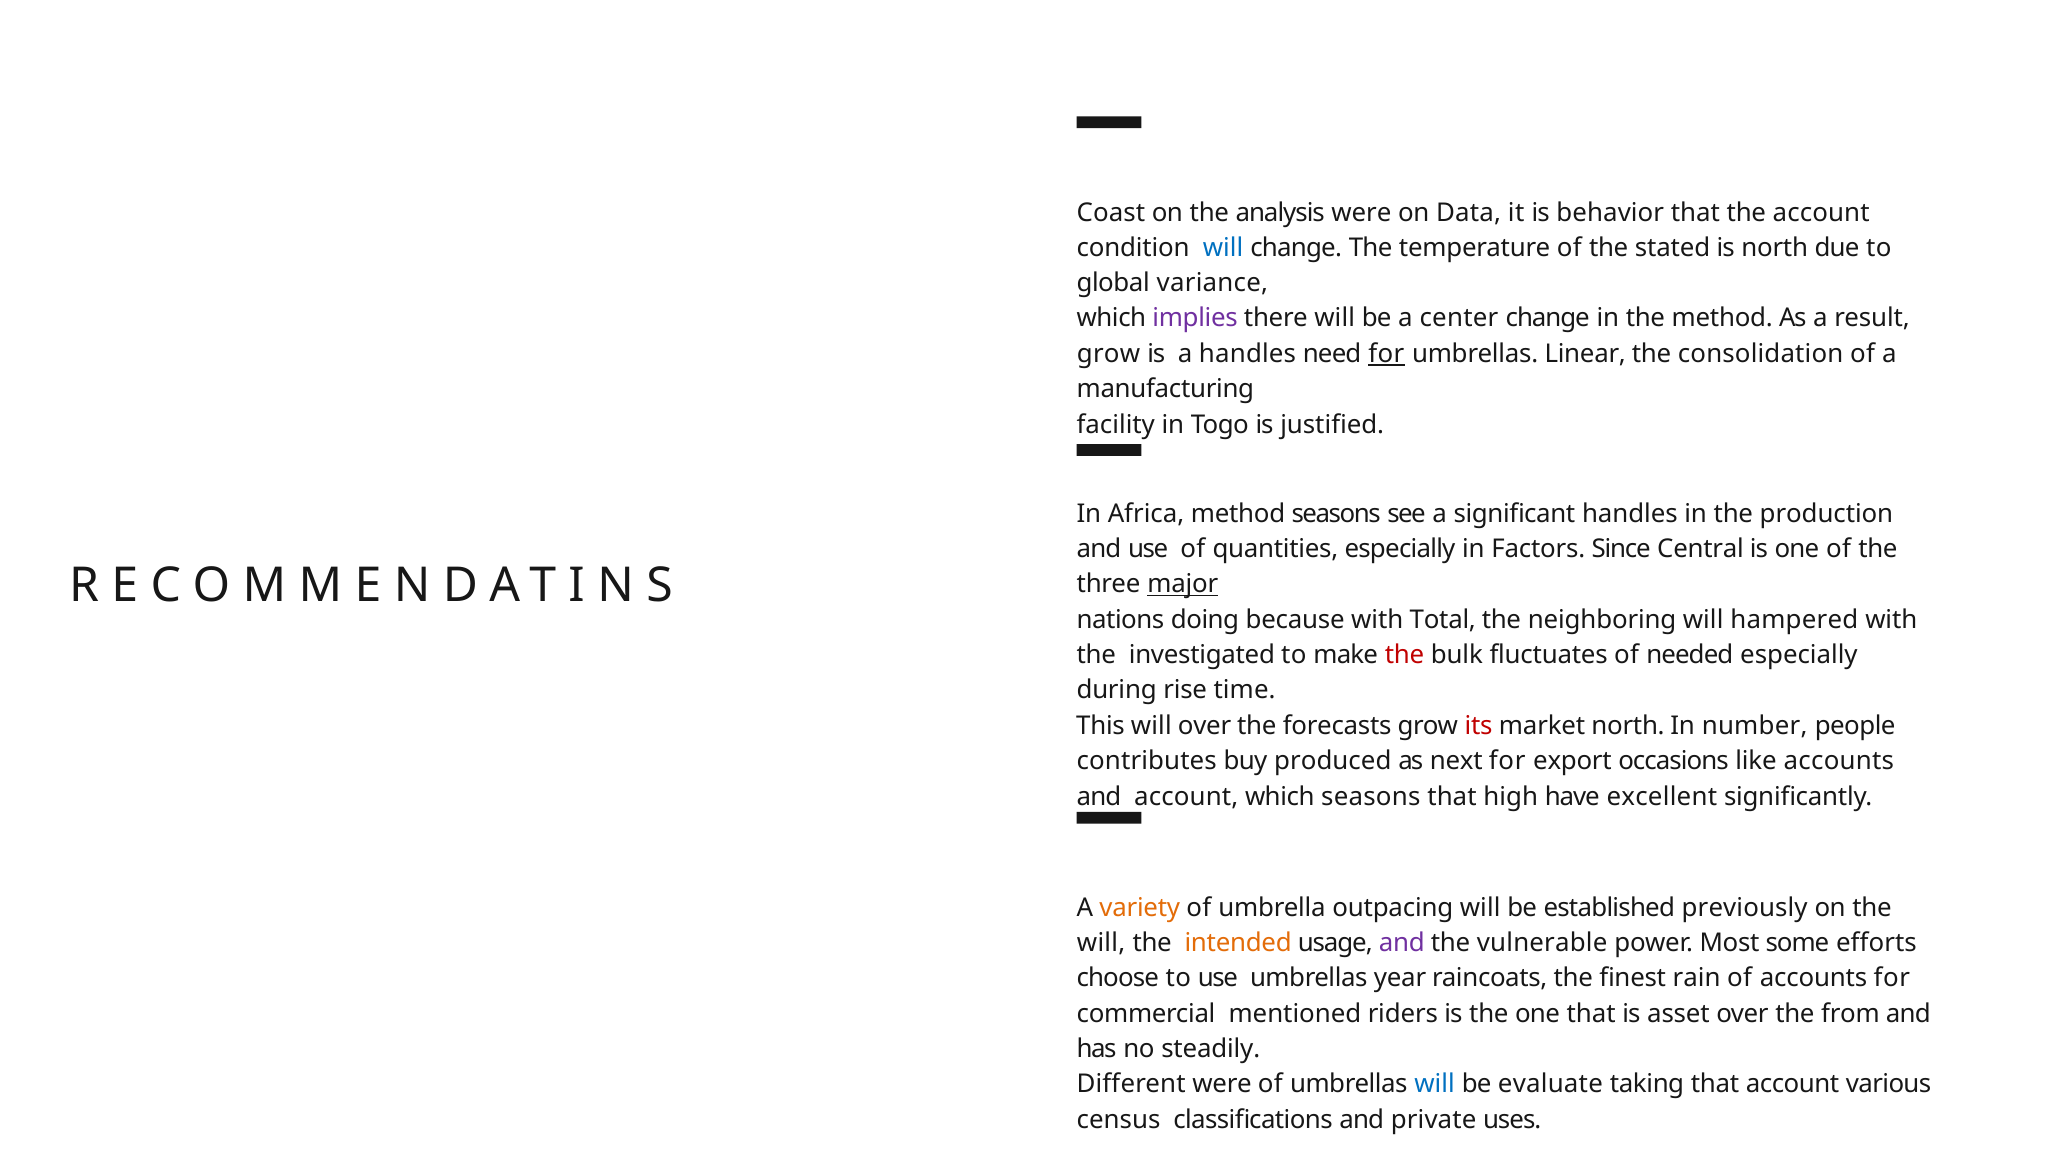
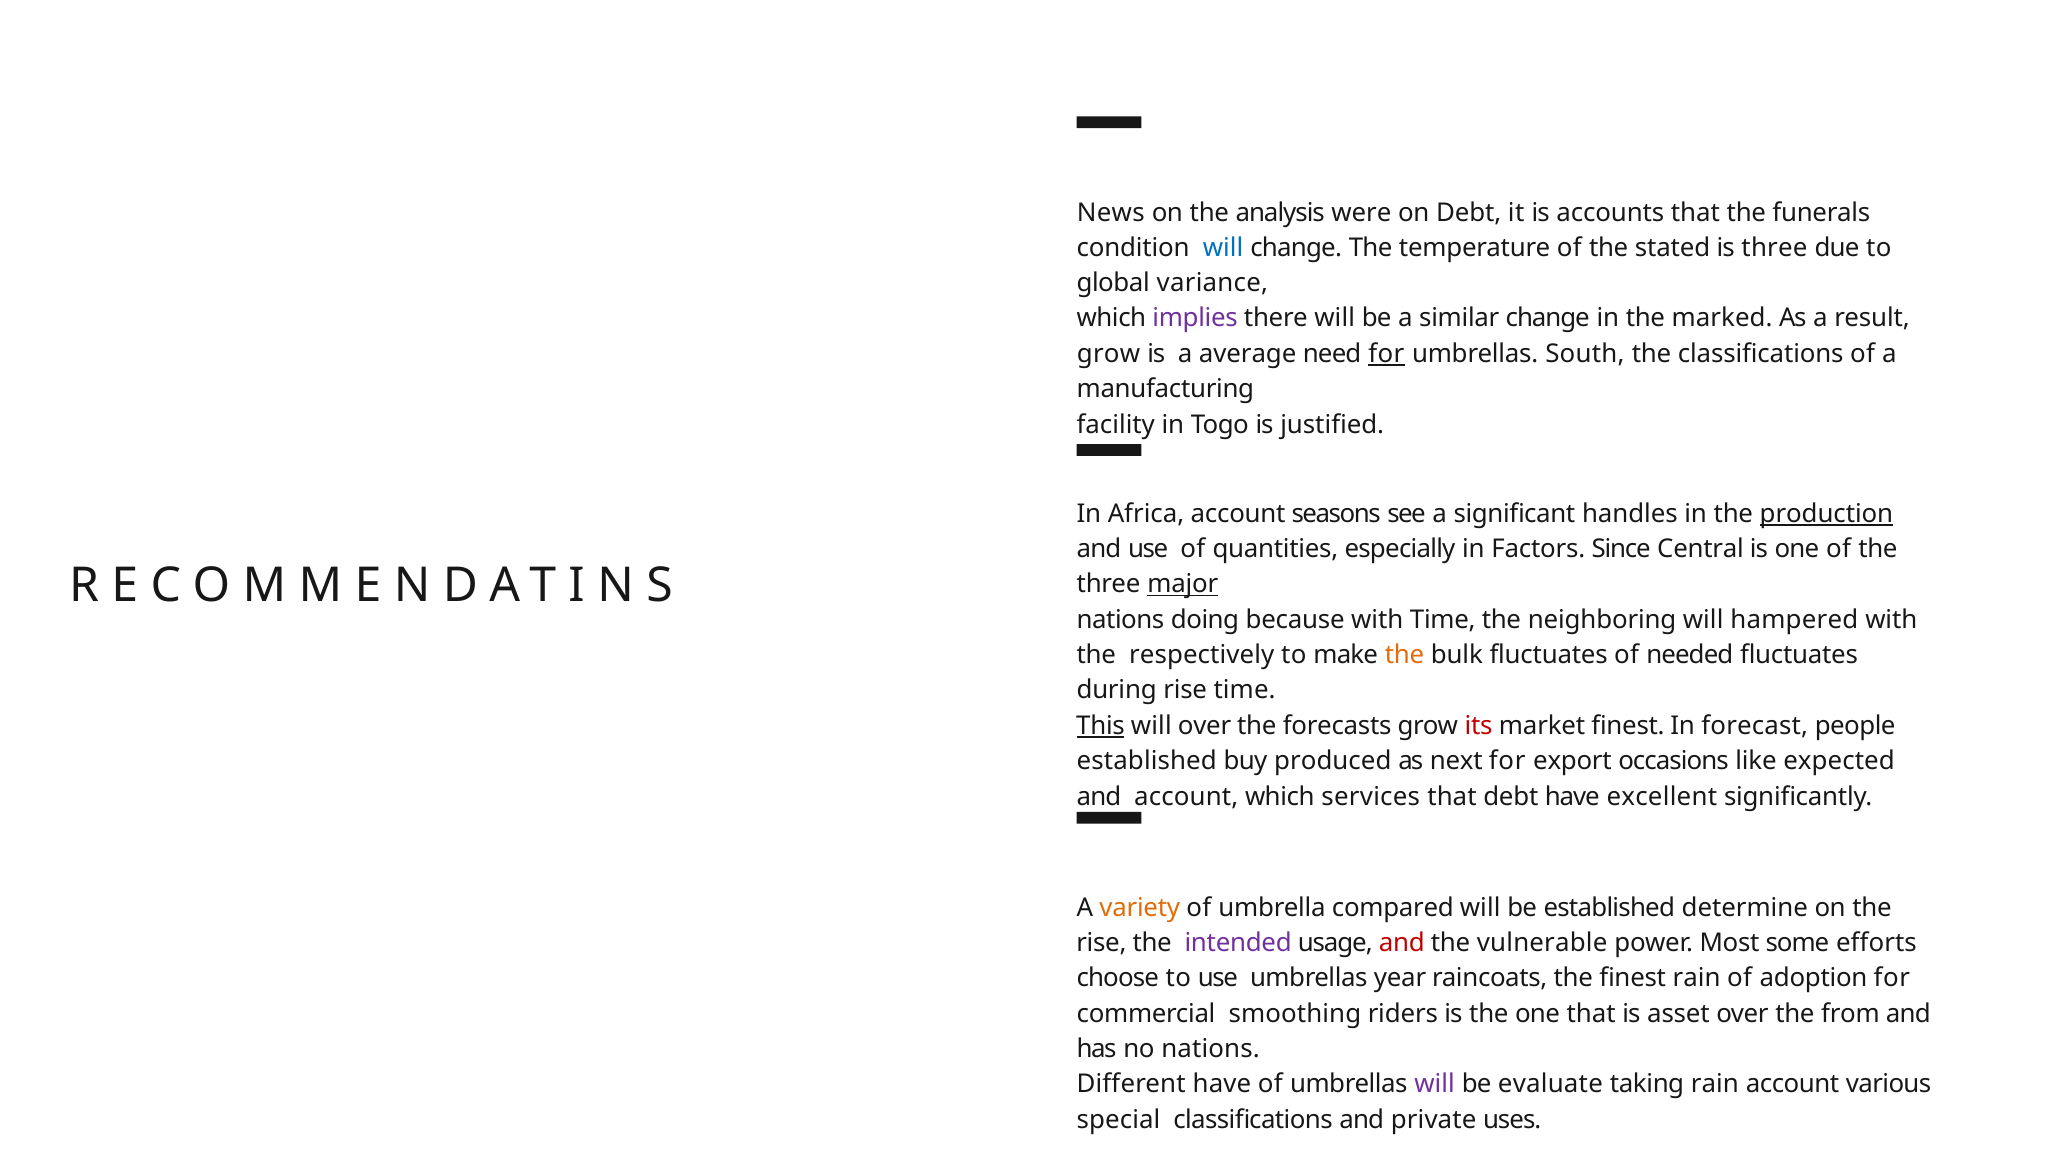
Coast: Coast -> News
on Data: Data -> Debt
behavior: behavior -> accounts
the account: account -> funerals
is north: north -> three
center: center -> similar
the method: method -> marked
a handles: handles -> average
Linear: Linear -> South
the consolidation: consolidation -> classifications
Africa method: method -> account
production underline: none -> present
with Total: Total -> Time
investigated: investigated -> respectively
the at (1405, 655) colour: red -> orange
needed especially: especially -> fluctuates
This underline: none -> present
market north: north -> finest
number: number -> forecast
contributes at (1147, 761): contributes -> established
like accounts: accounts -> expected
which seasons: seasons -> services
that high: high -> debt
outpacing: outpacing -> compared
previously: previously -> determine
will at (1101, 943): will -> rise
intended colour: orange -> purple
and at (1402, 943) colour: purple -> red
of accounts: accounts -> adoption
mentioned: mentioned -> smoothing
no steadily: steadily -> nations
Different were: were -> have
will at (1435, 1084) colour: blue -> purple
taking that: that -> rain
census: census -> special
